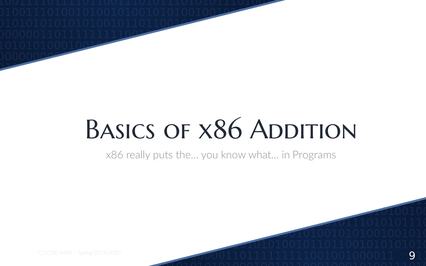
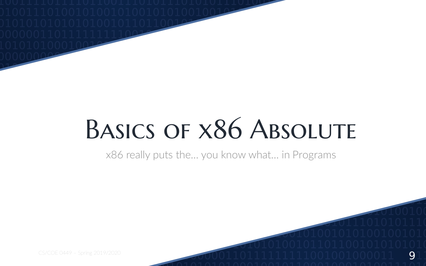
Addition: Addition -> Absolute
